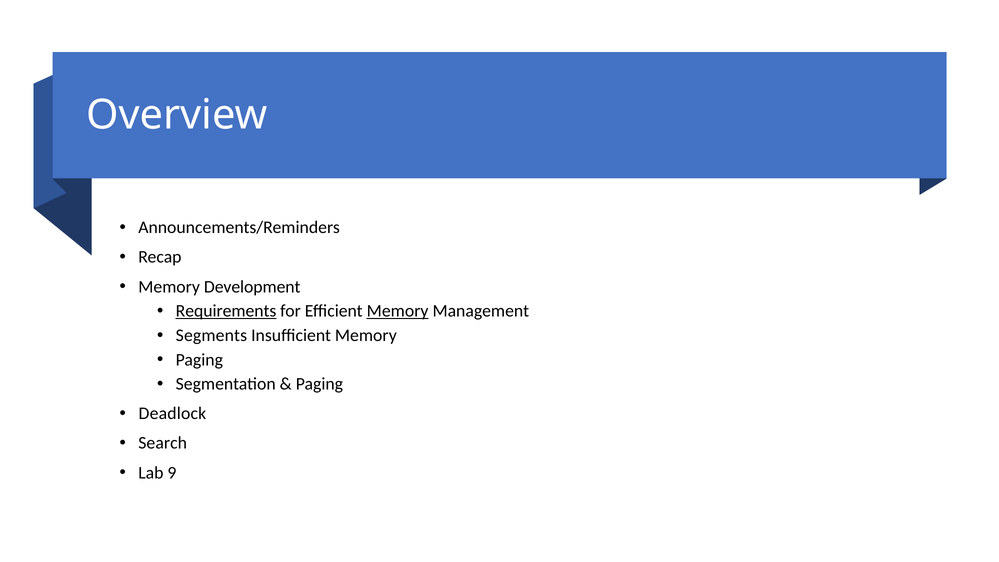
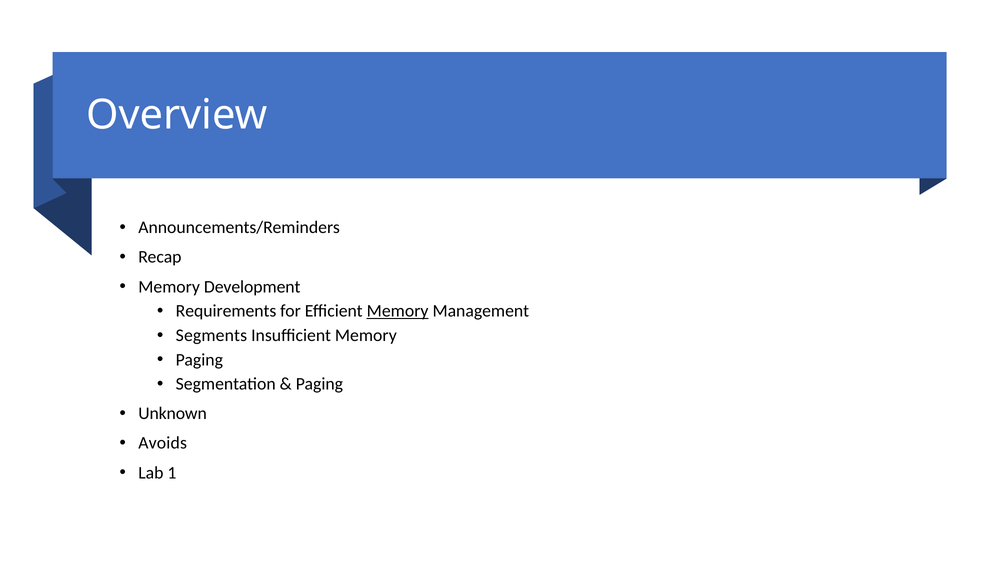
Requirements underline: present -> none
Deadlock: Deadlock -> Unknown
Search: Search -> Avoids
9: 9 -> 1
